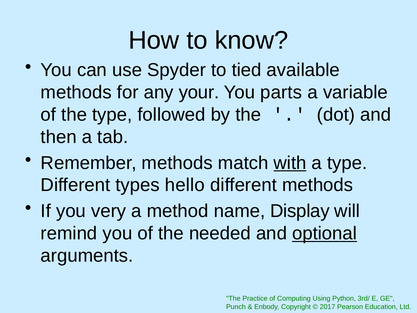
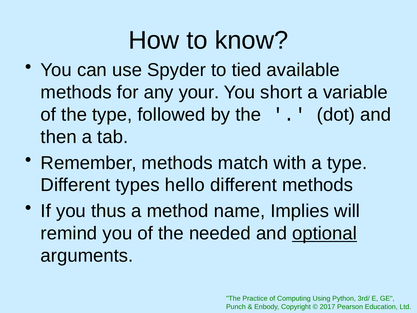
parts: parts -> short
with underline: present -> none
very: very -> thus
Display: Display -> Implies
